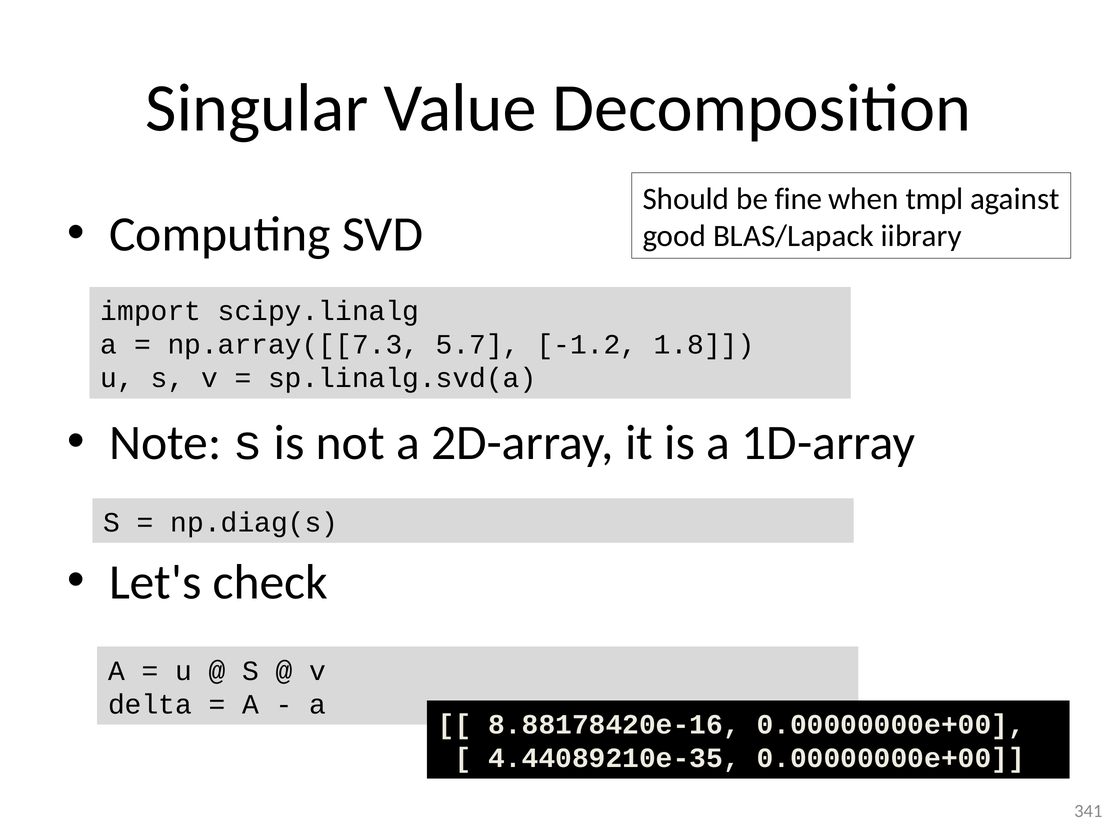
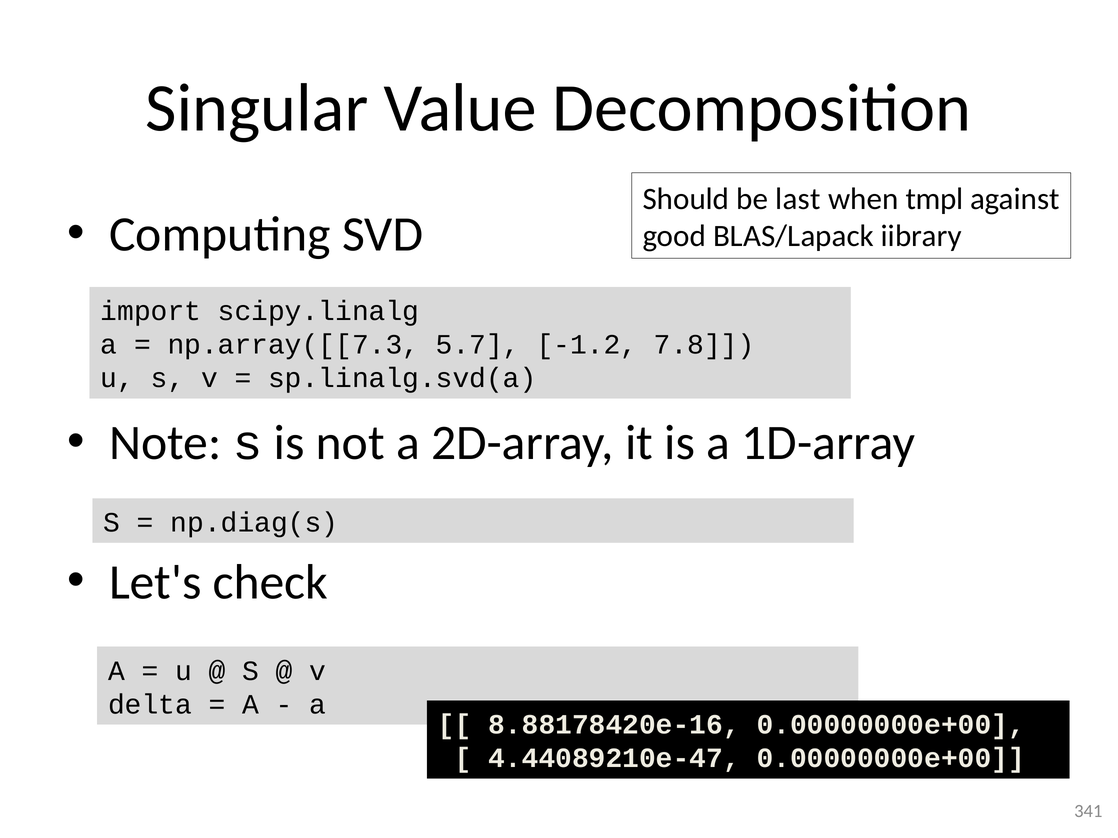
fine: fine -> last
1.8: 1.8 -> 7.8
4.44089210e-35: 4.44089210e-35 -> 4.44089210e-47
